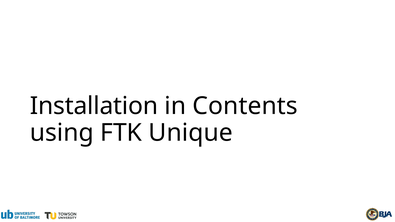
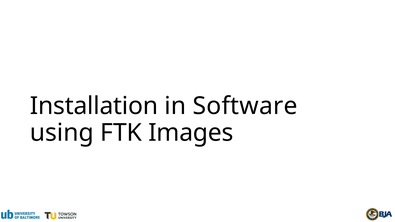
Contents: Contents -> Software
Unique: Unique -> Images
